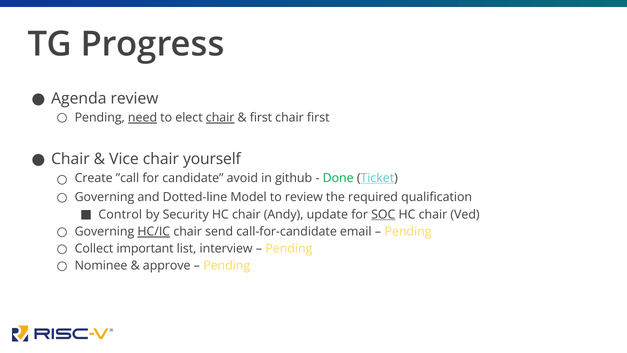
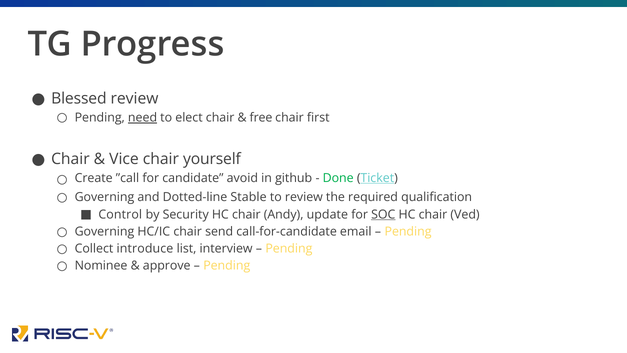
Agenda: Agenda -> Blessed
chair at (220, 117) underline: present -> none
first at (261, 117): first -> free
Model: Model -> Stable
HC/IC underline: present -> none
important: important -> introduce
